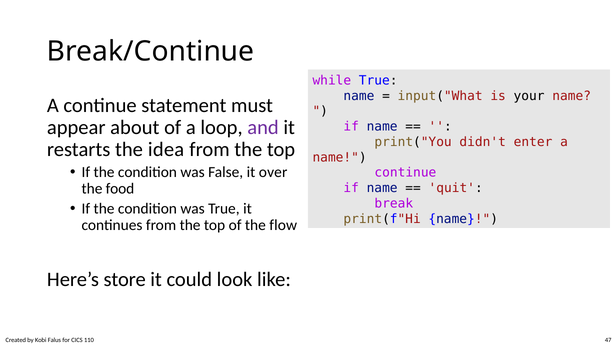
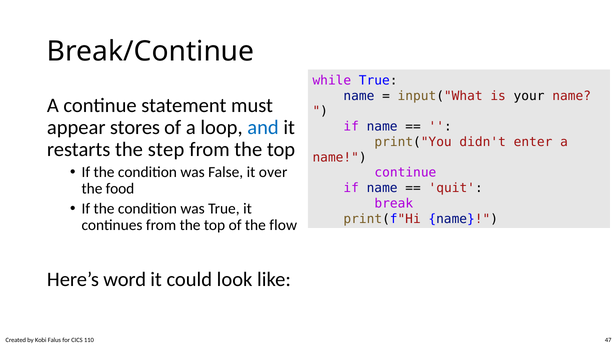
about: about -> stores
and colour: purple -> blue
idea: idea -> step
store: store -> word
